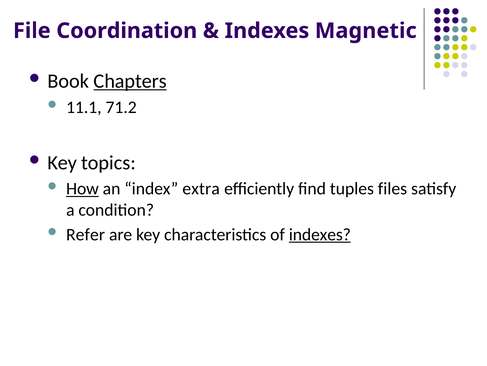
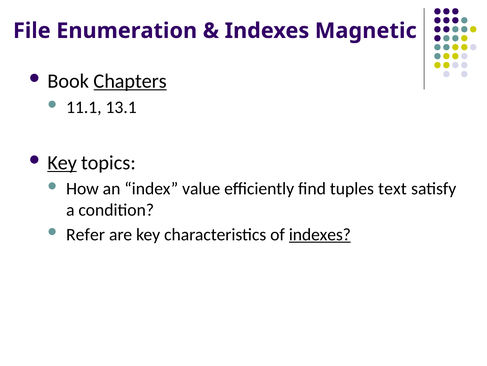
Coordination: Coordination -> Enumeration
71.2: 71.2 -> 13.1
Key at (62, 162) underline: none -> present
How underline: present -> none
extra: extra -> value
files: files -> text
